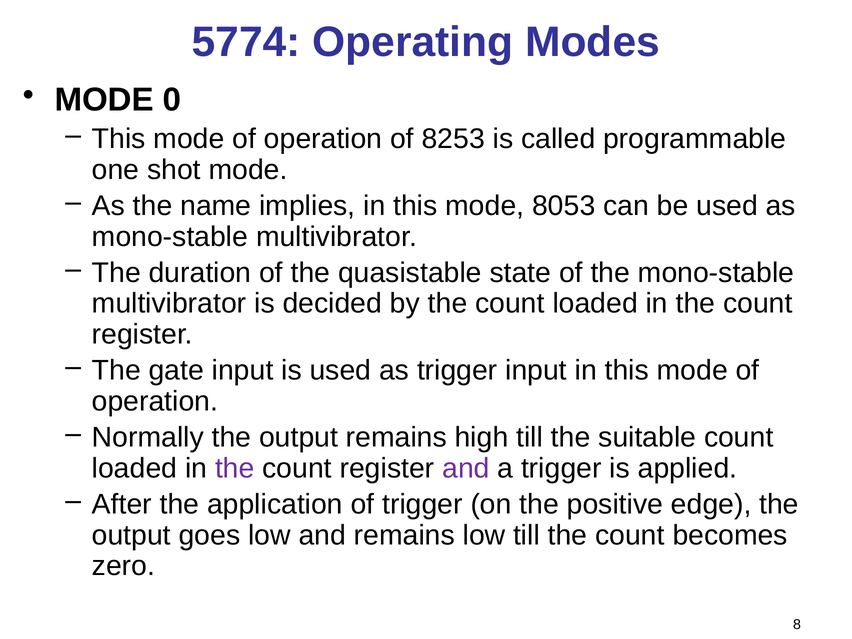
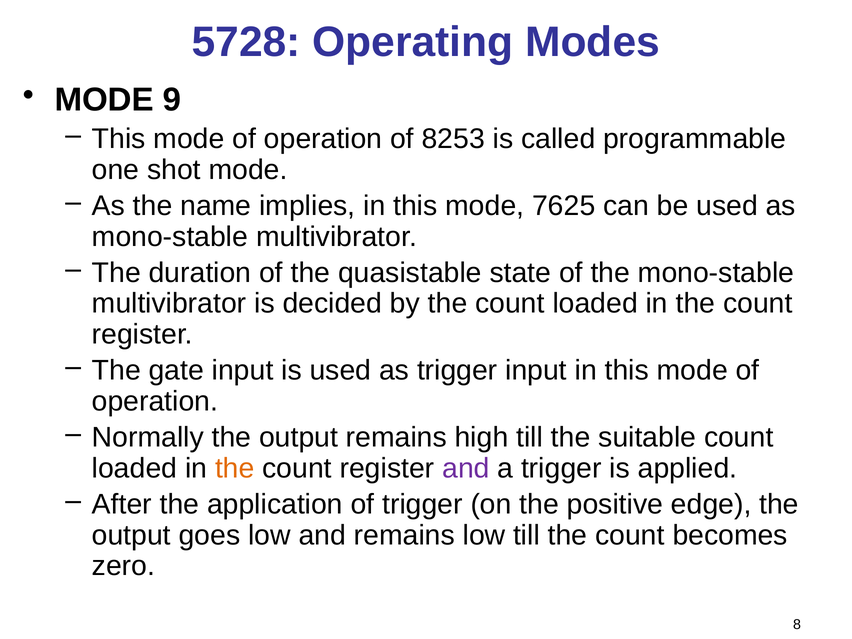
5774: 5774 -> 5728
0: 0 -> 9
8053: 8053 -> 7625
the at (235, 468) colour: purple -> orange
